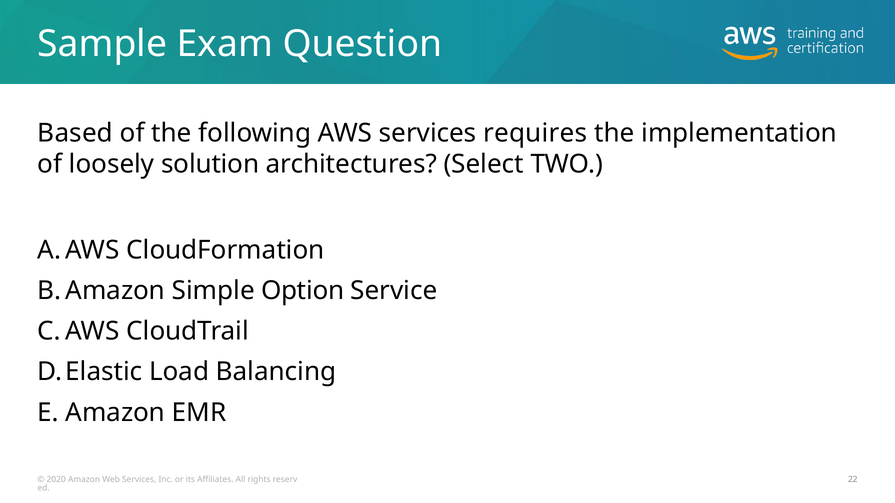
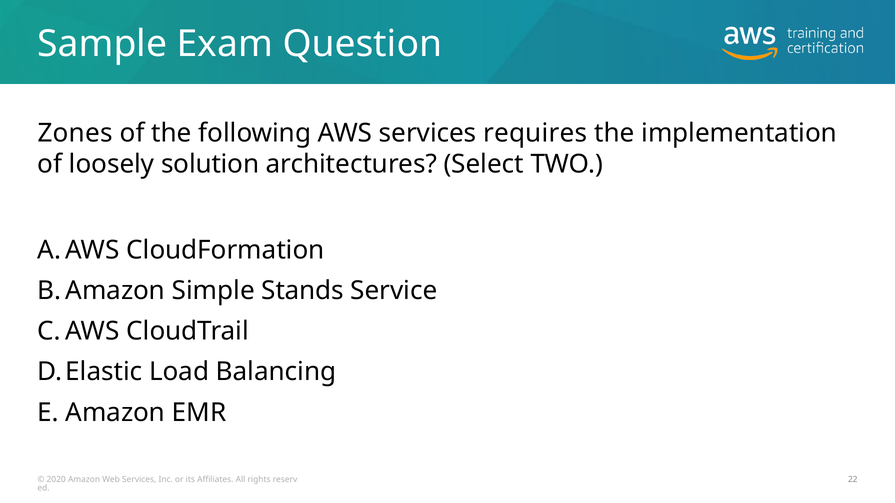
Based: Based -> Zones
Option: Option -> Stands
